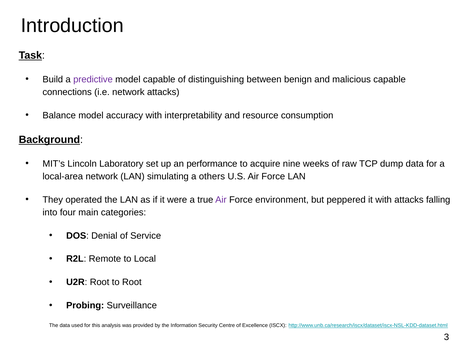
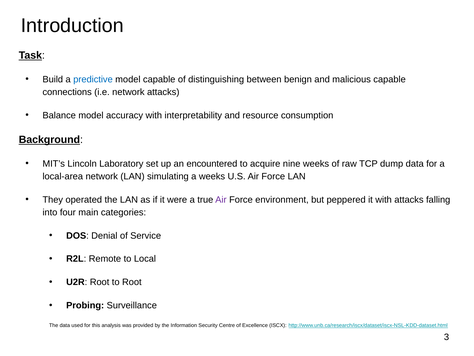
predictive colour: purple -> blue
performance: performance -> encountered
a others: others -> weeks
